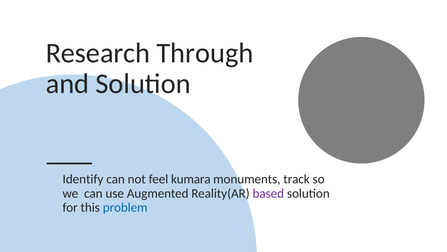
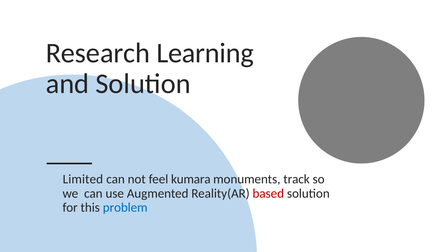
Through: Through -> Learning
Identify: Identify -> Limited
based colour: purple -> red
